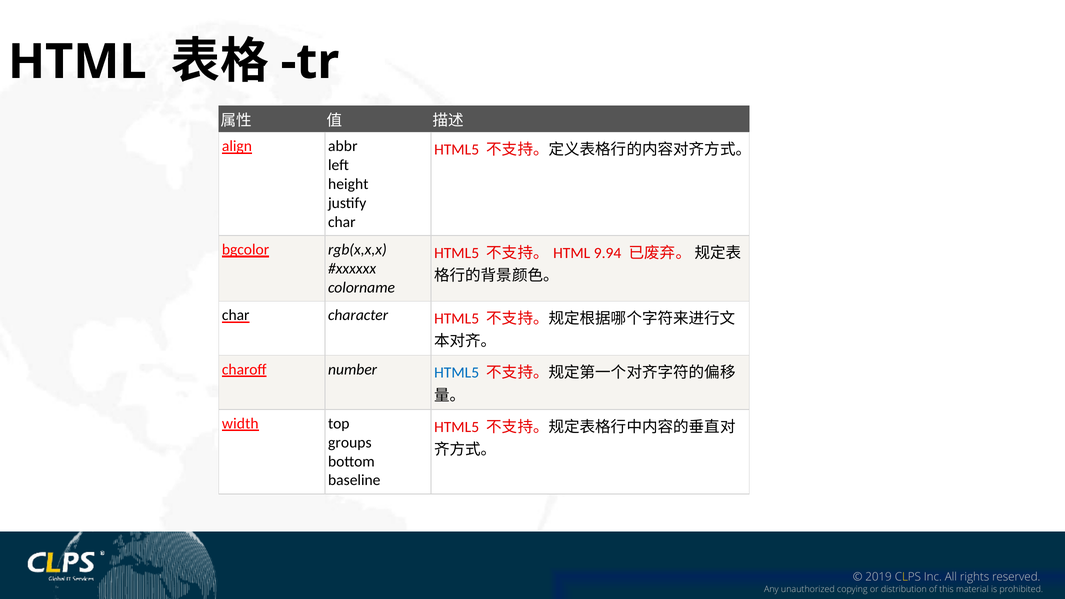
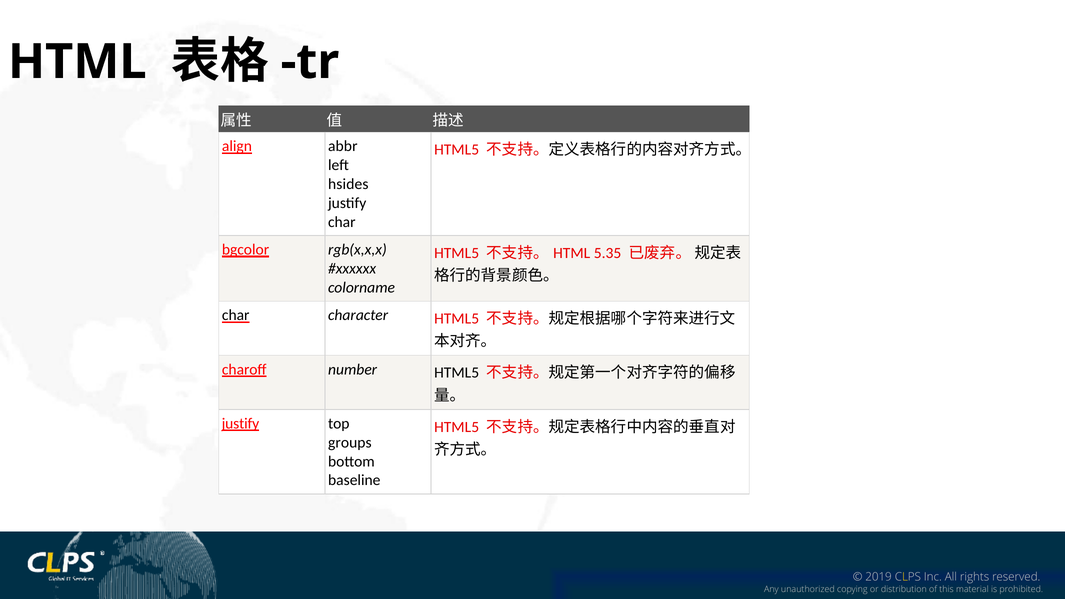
height: height -> hsides
9.94: 9.94 -> 5.35
HTML5 at (457, 373) colour: blue -> black
width at (240, 424): width -> justify
